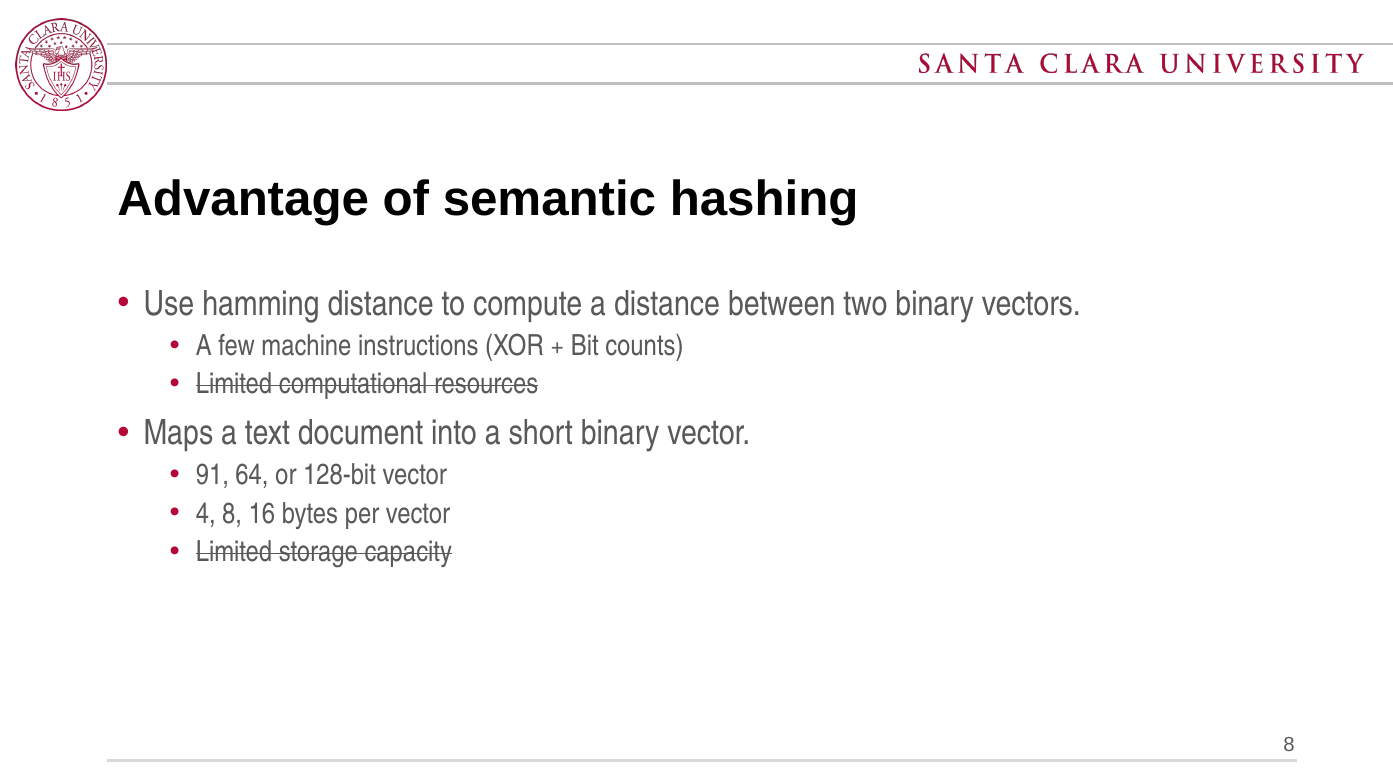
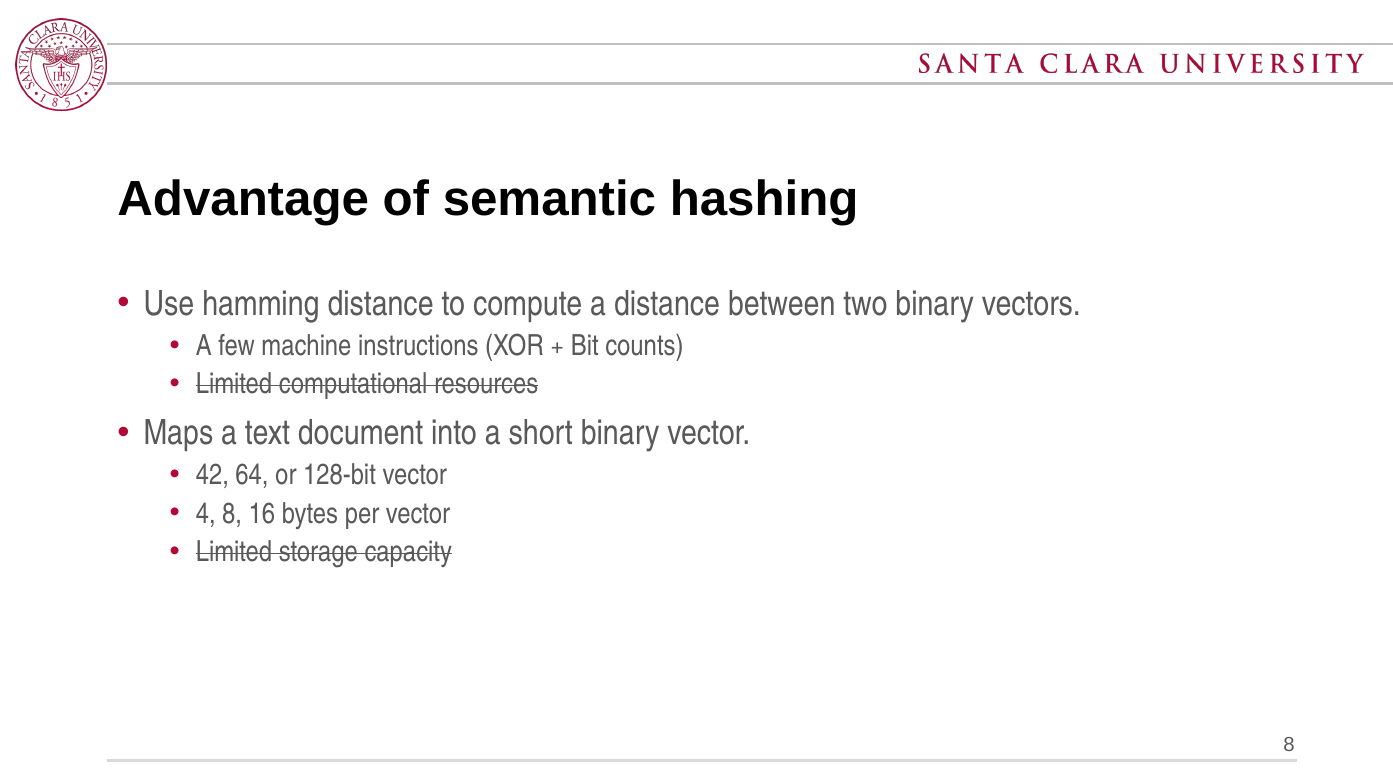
91: 91 -> 42
